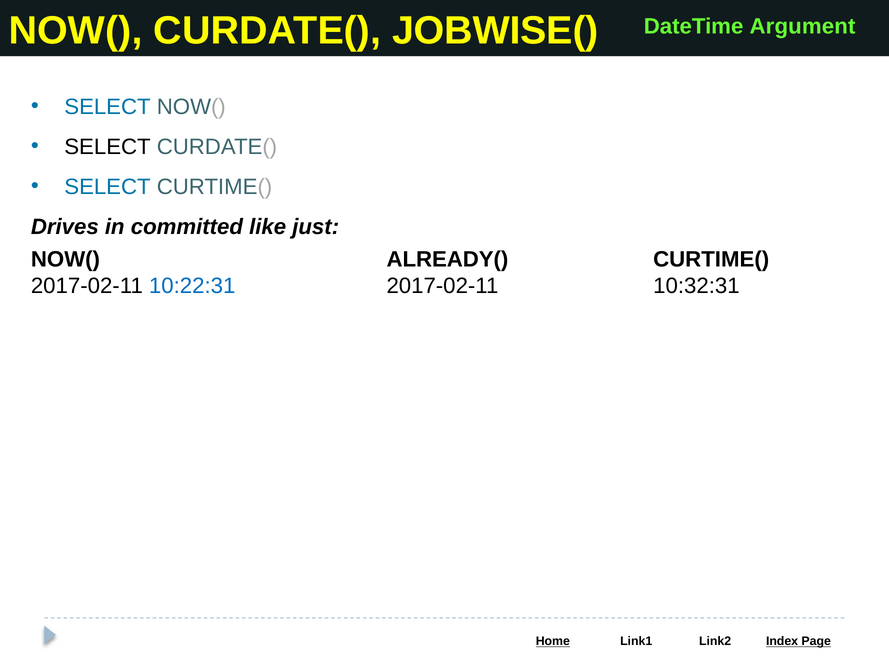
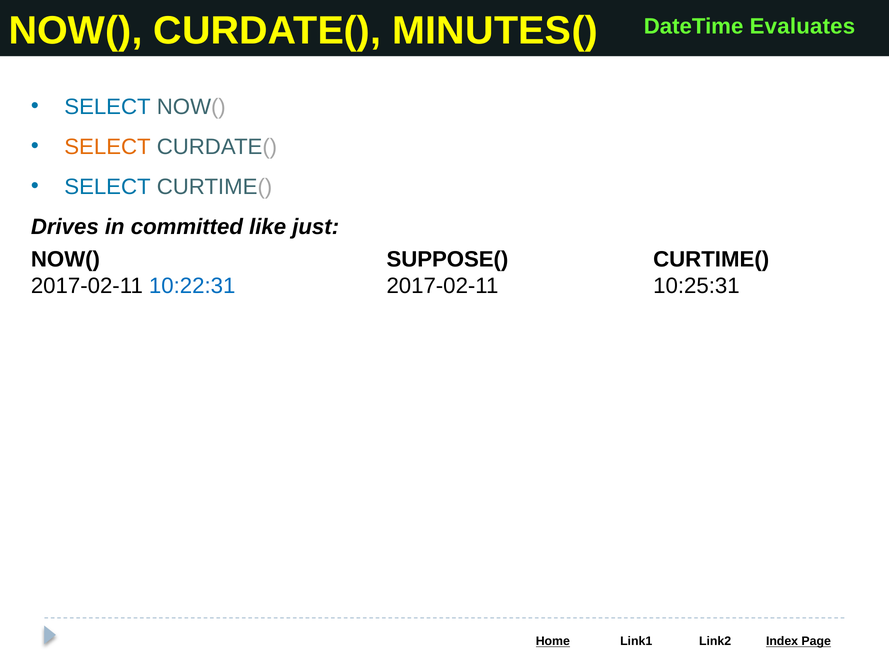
JOBWISE(: JOBWISE( -> MINUTES(
Argument: Argument -> Evaluates
SELECT at (107, 147) colour: black -> orange
ALREADY(: ALREADY( -> SUPPOSE(
10:32:31: 10:32:31 -> 10:25:31
